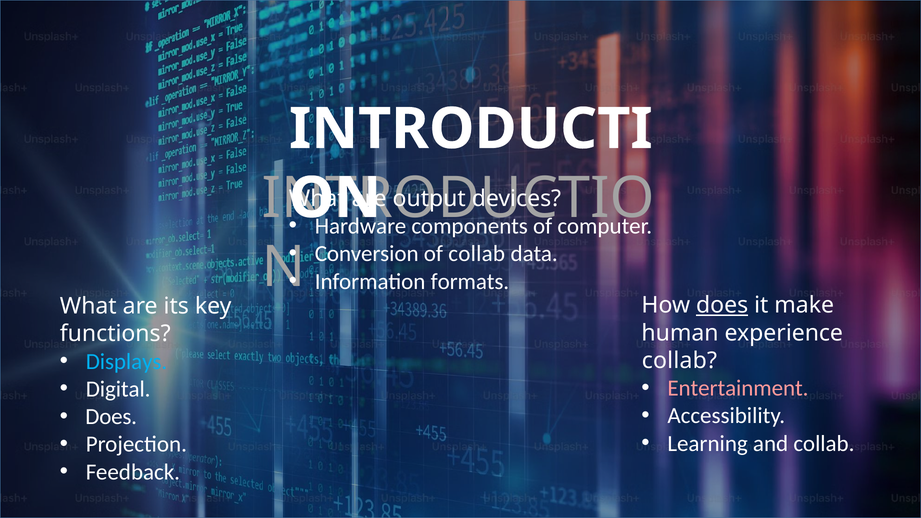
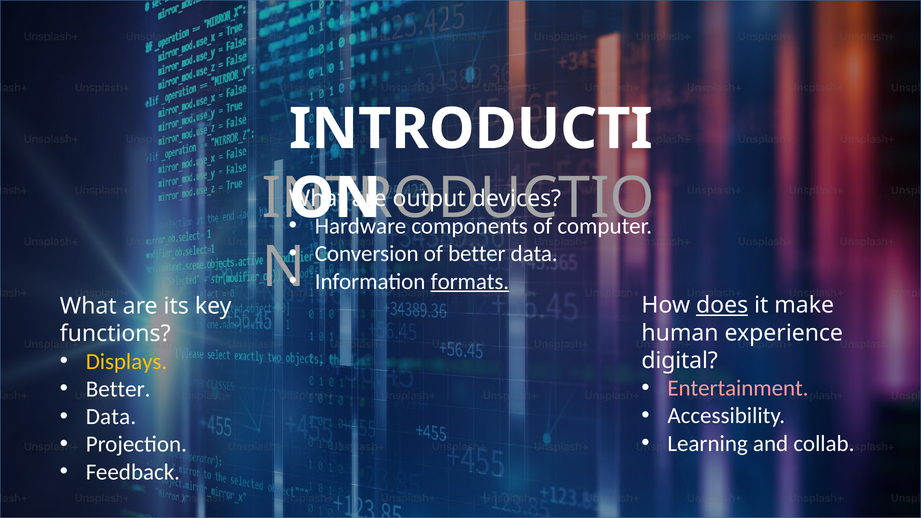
of collab: collab -> better
formats underline: none -> present
Displays colour: light blue -> yellow
collab at (679, 361): collab -> digital
Digital at (118, 389): Digital -> Better
Does at (111, 417): Does -> Data
